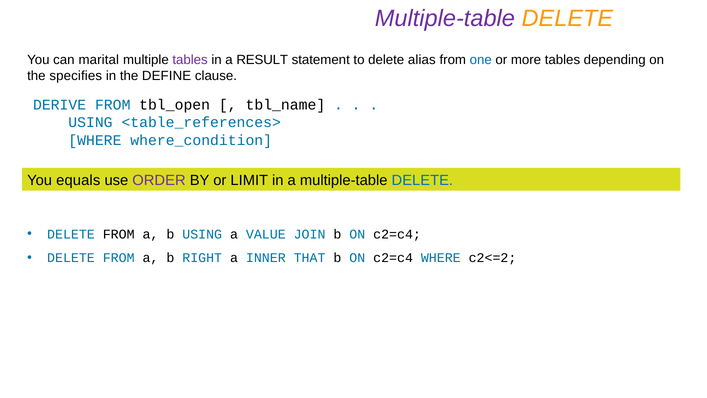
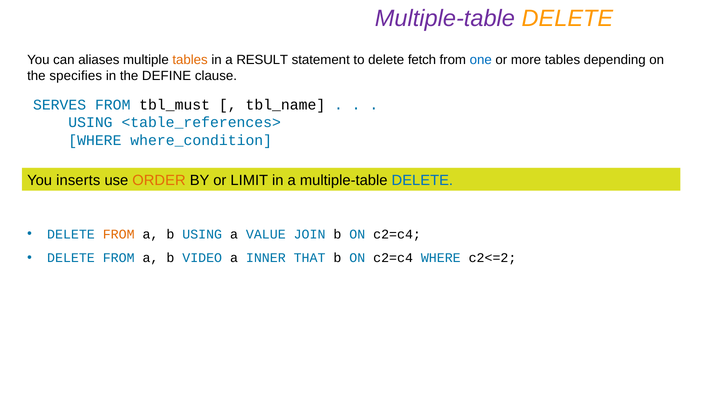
marital: marital -> aliases
tables at (190, 60) colour: purple -> orange
alias: alias -> fetch
DERIVE: DERIVE -> SERVES
tbl_open: tbl_open -> tbl_must
equals: equals -> inserts
ORDER colour: purple -> orange
FROM at (119, 234) colour: black -> orange
RIGHT: RIGHT -> VIDEO
